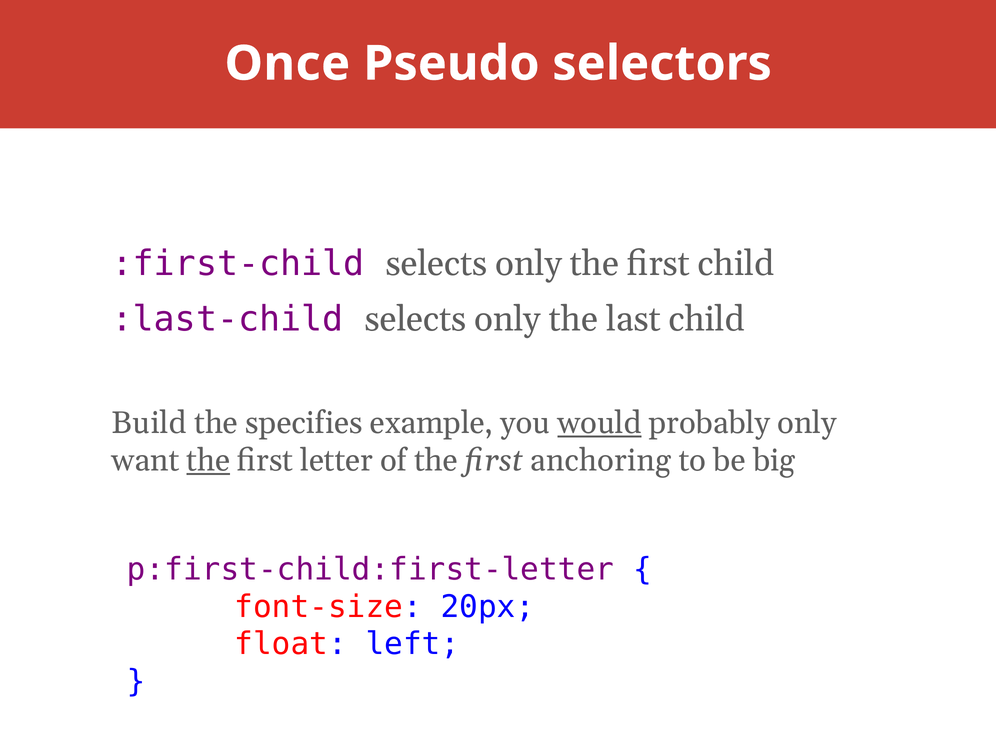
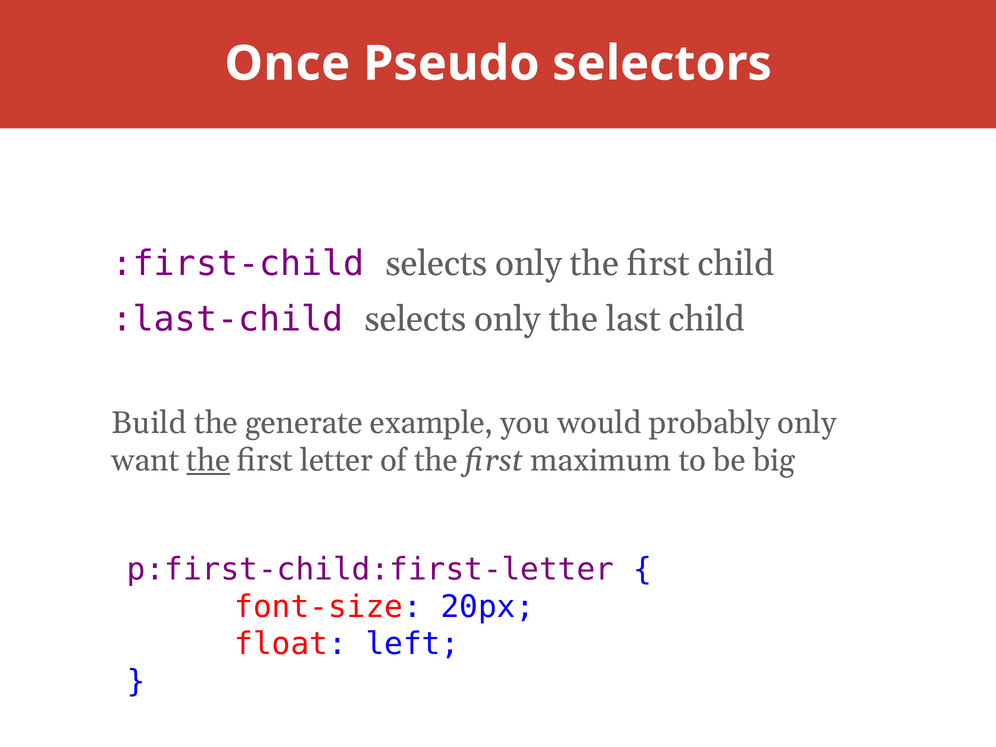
specifies: specifies -> generate
would underline: present -> none
anchoring: anchoring -> maximum
